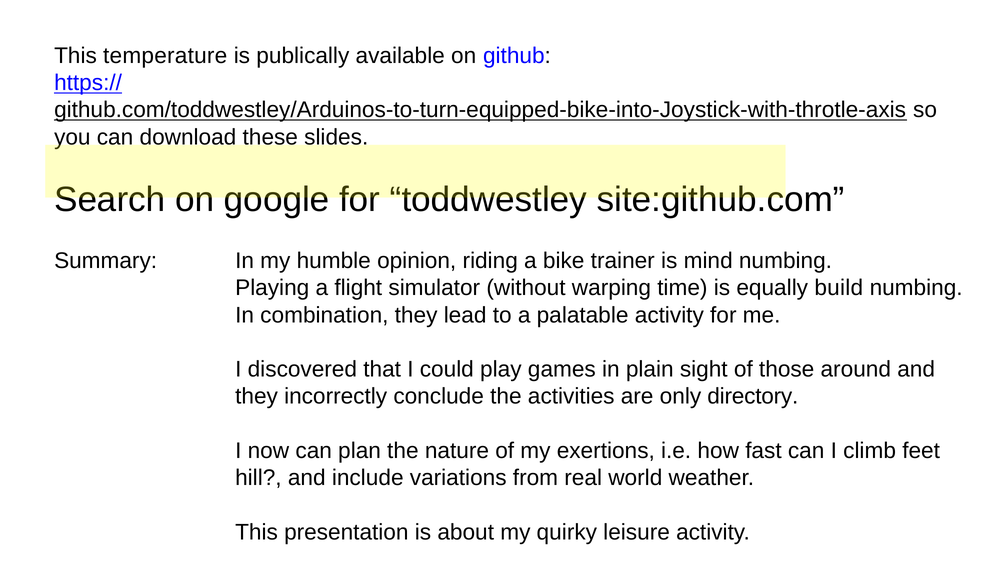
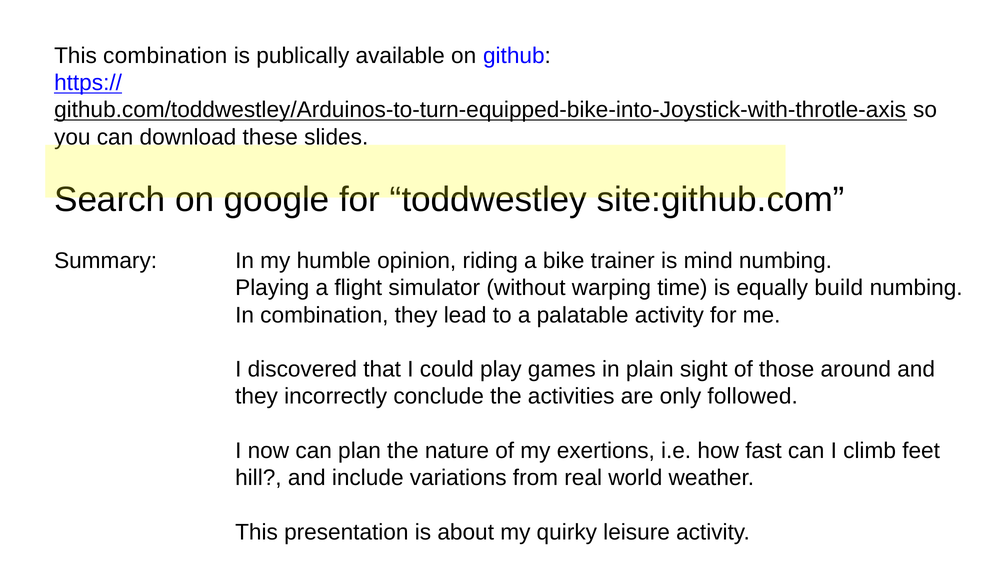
This temperature: temperature -> combination
directory: directory -> followed
